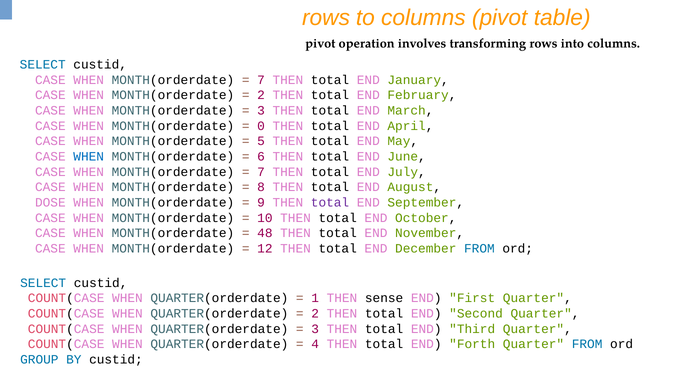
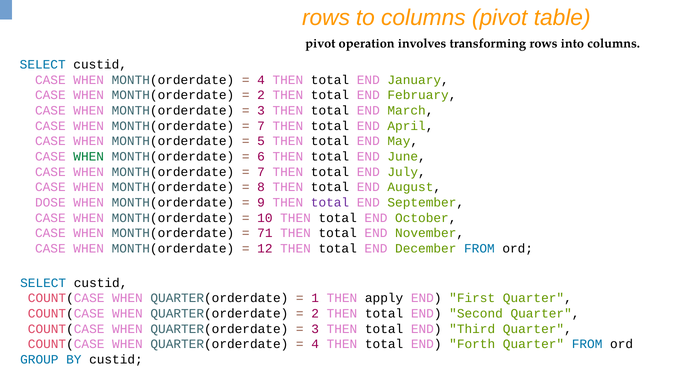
7 at (261, 80): 7 -> 4
0 at (261, 126): 0 -> 7
WHEN at (89, 157) colour: blue -> green
48: 48 -> 71
sense: sense -> apply
